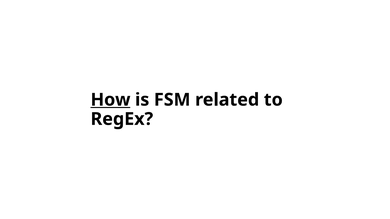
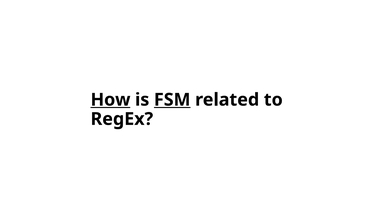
FSM underline: none -> present
